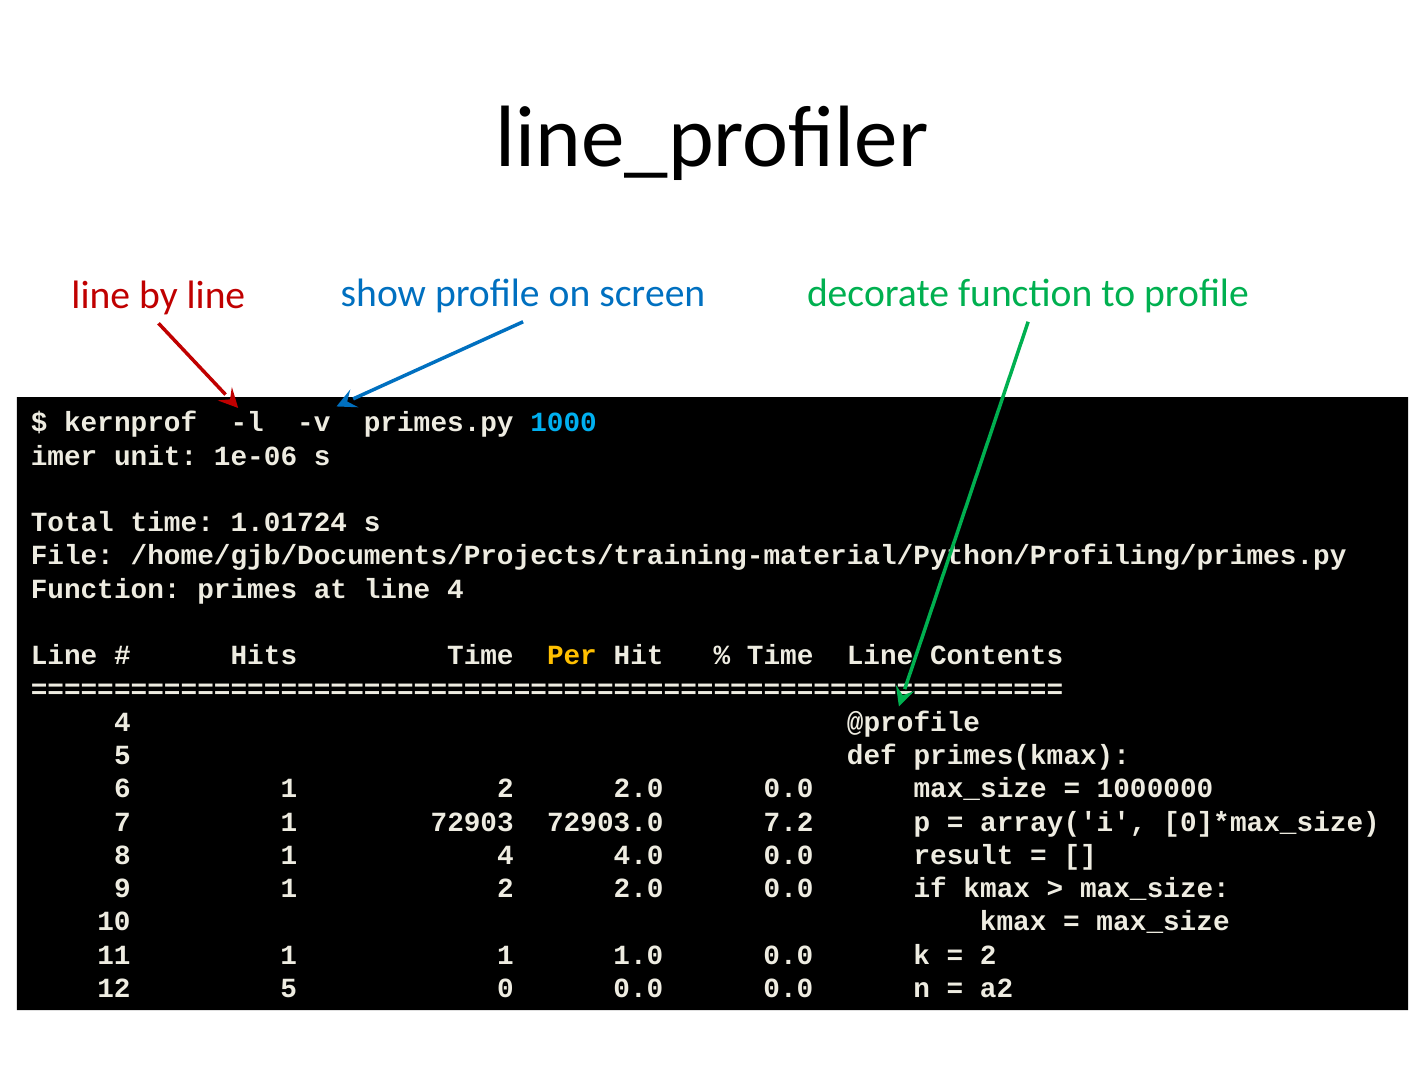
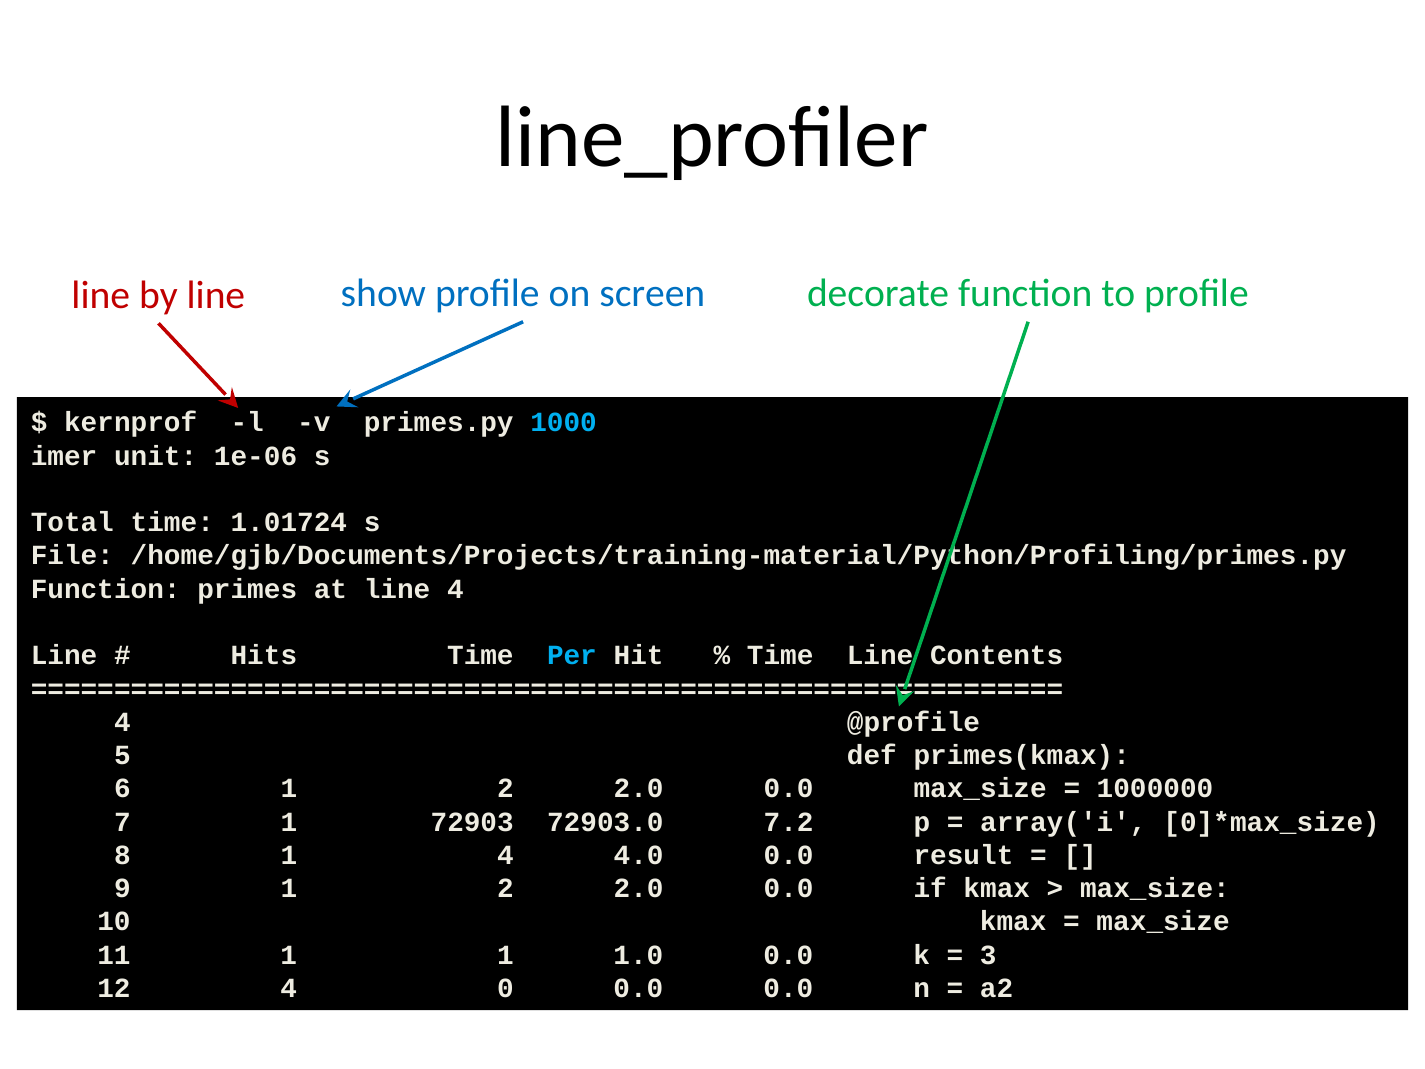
Per colour: yellow -> light blue
2 at (988, 955): 2 -> 3
12 5: 5 -> 4
